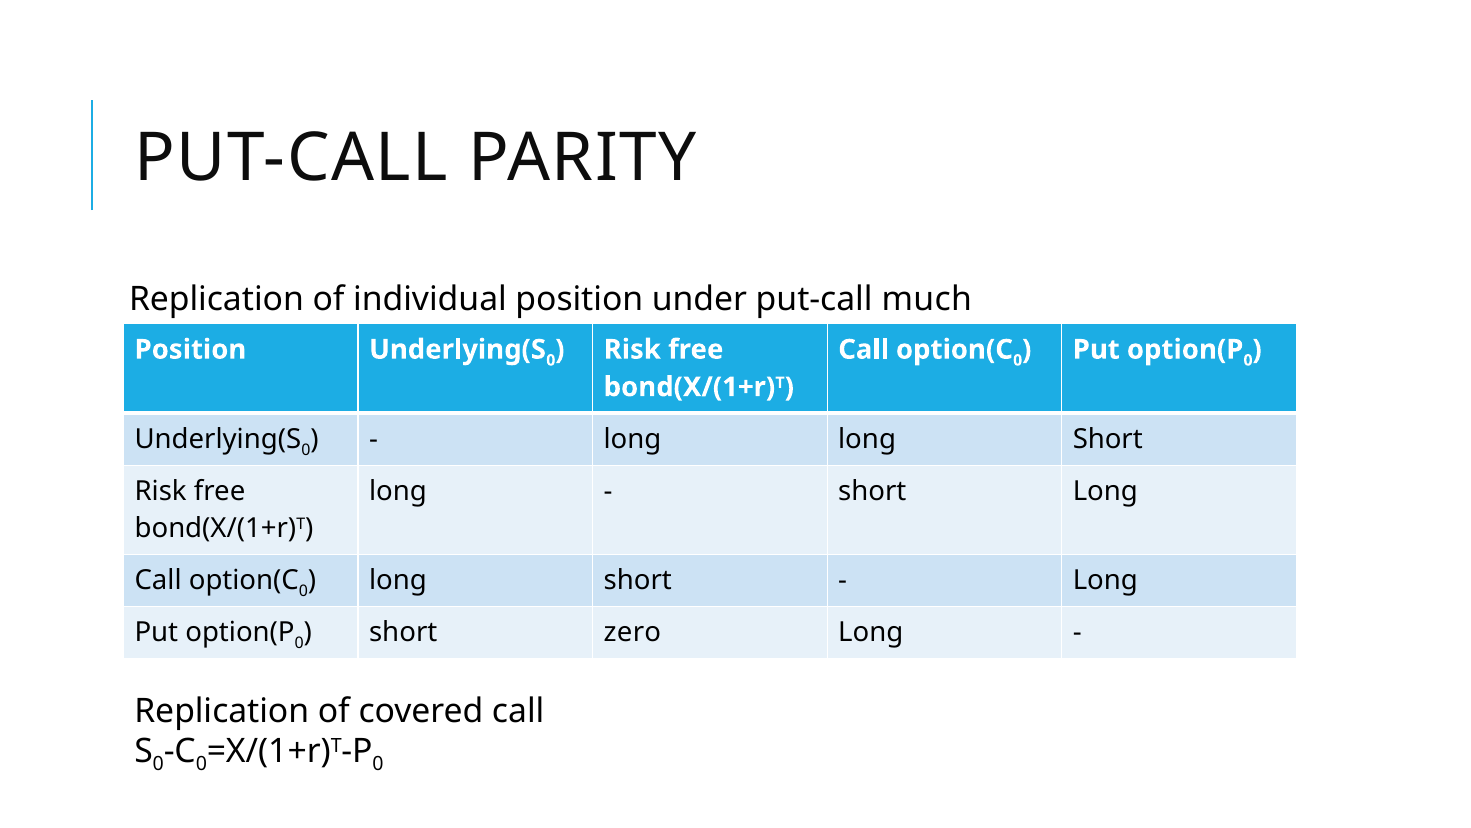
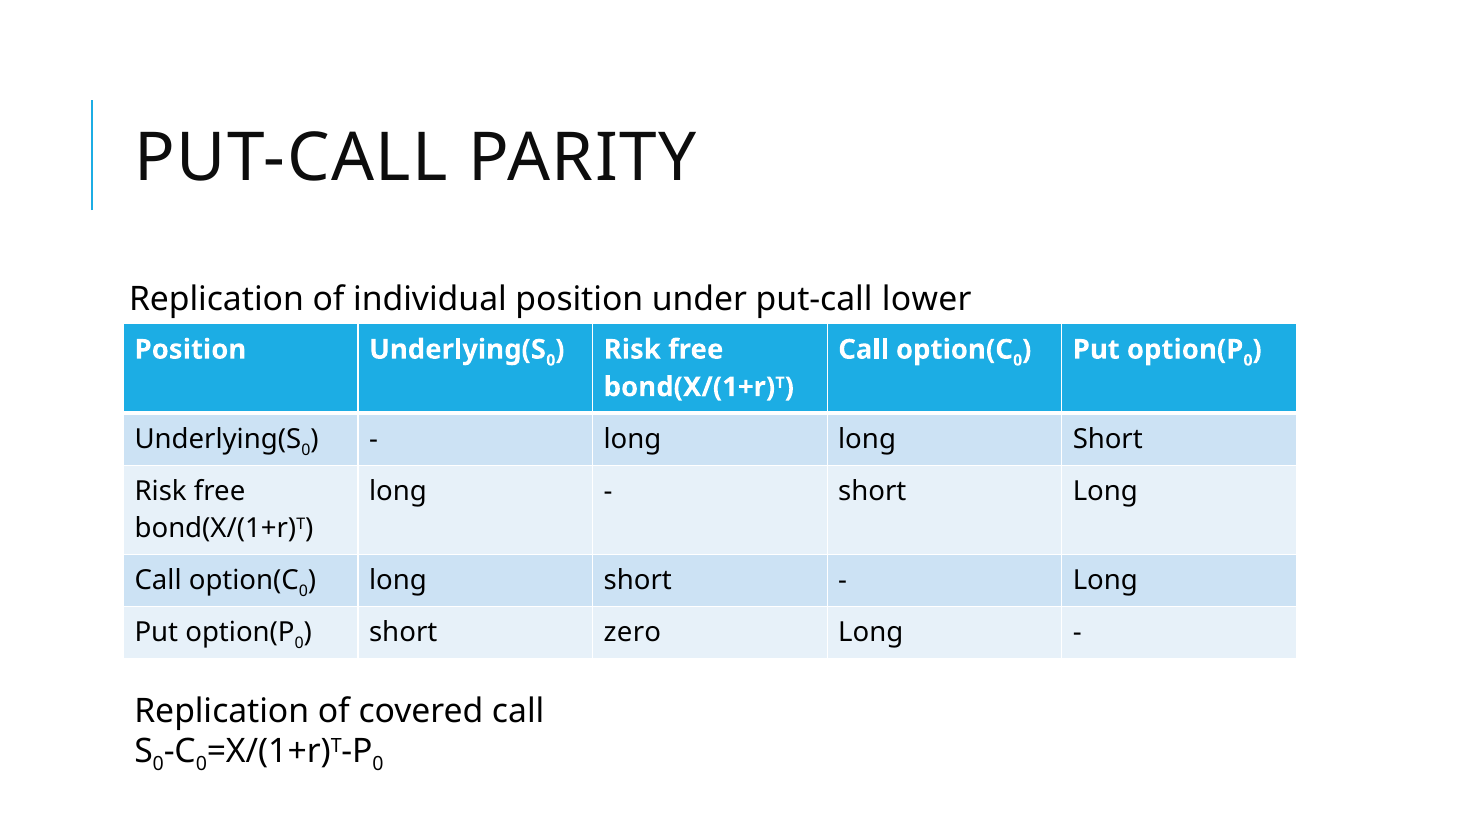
much: much -> lower
